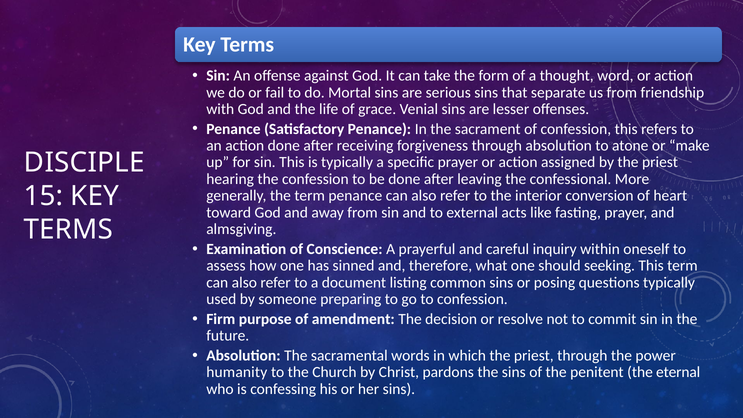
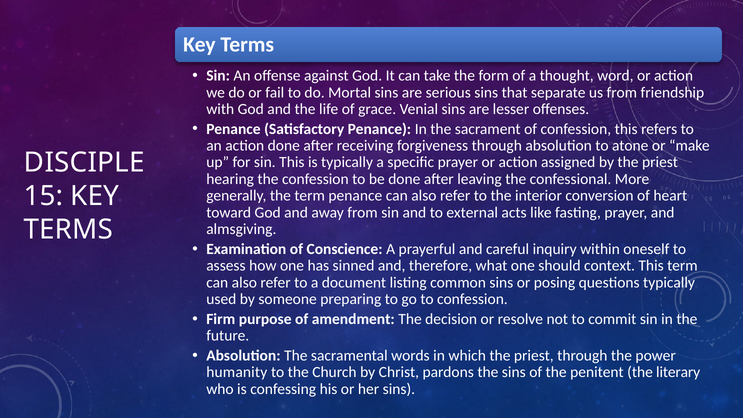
seeking: seeking -> context
eternal: eternal -> literary
